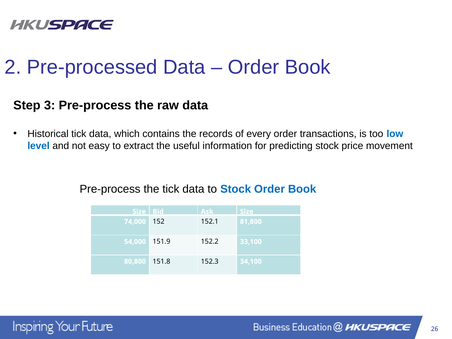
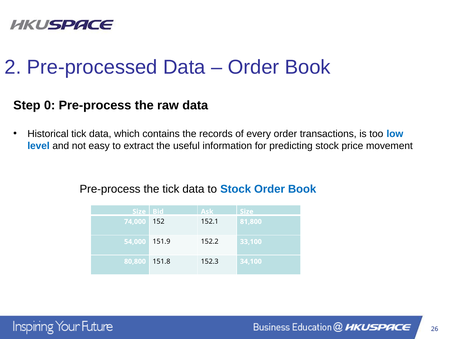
3: 3 -> 0
